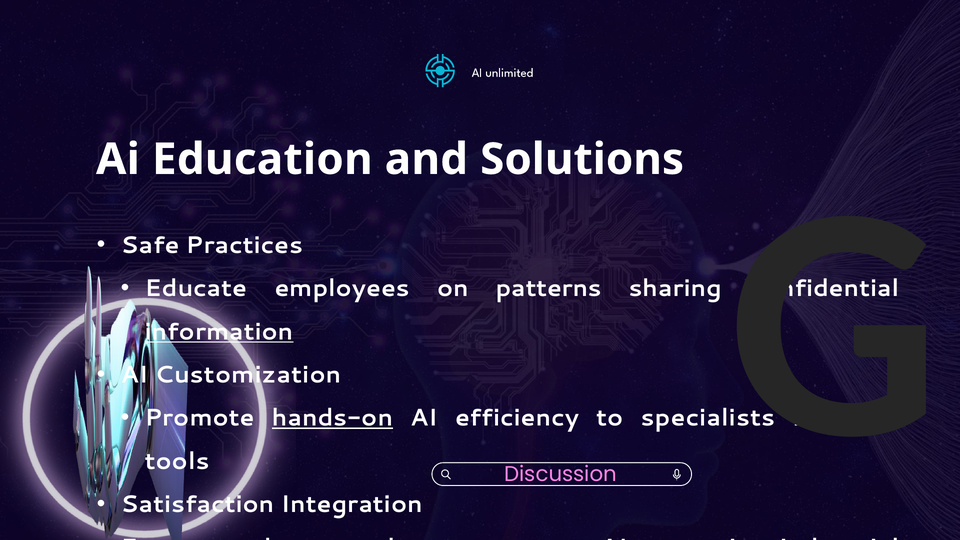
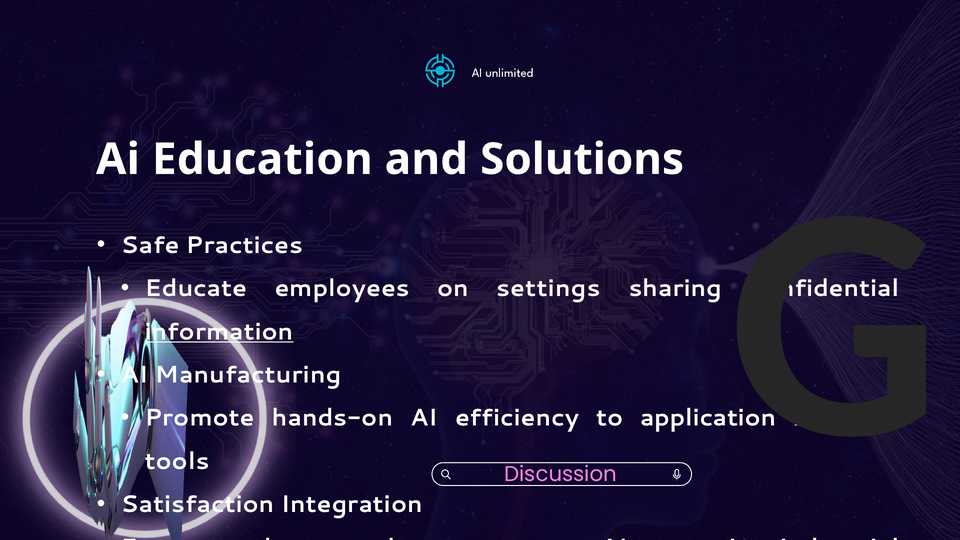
patterns: patterns -> settings
Customization: Customization -> Manufacturing
hands-on underline: present -> none
specialists: specialists -> application
